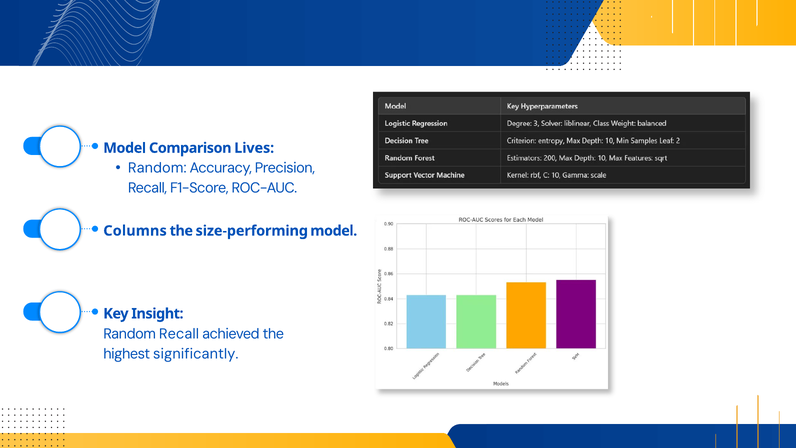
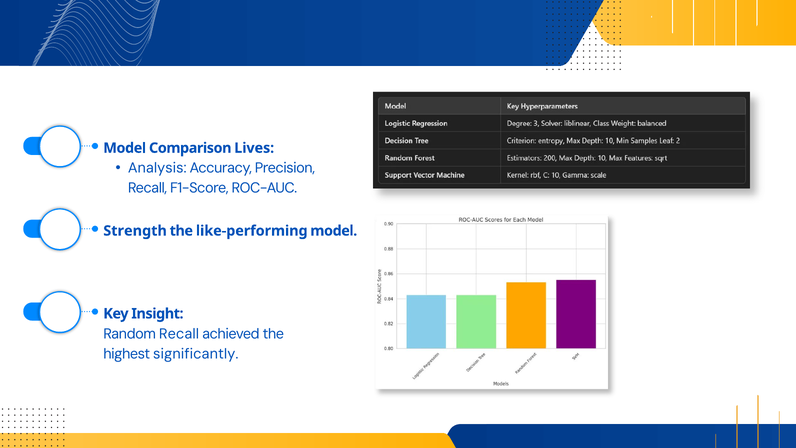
Random at (157, 168): Random -> Analysis
Columns: Columns -> Strength
size-performing: size-performing -> like-performing
